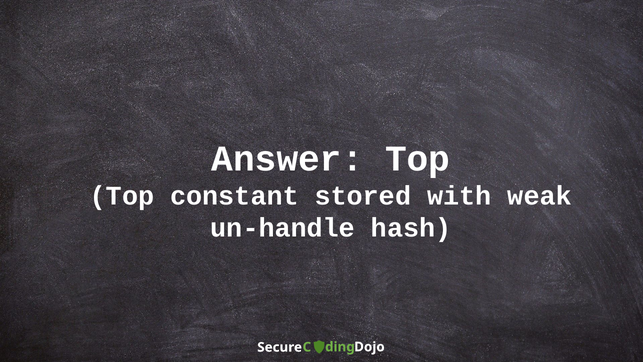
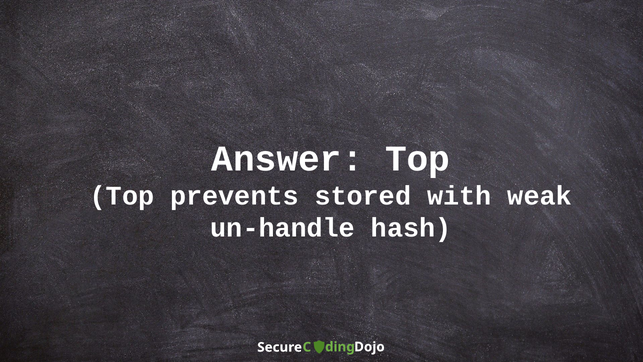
constant: constant -> prevents
